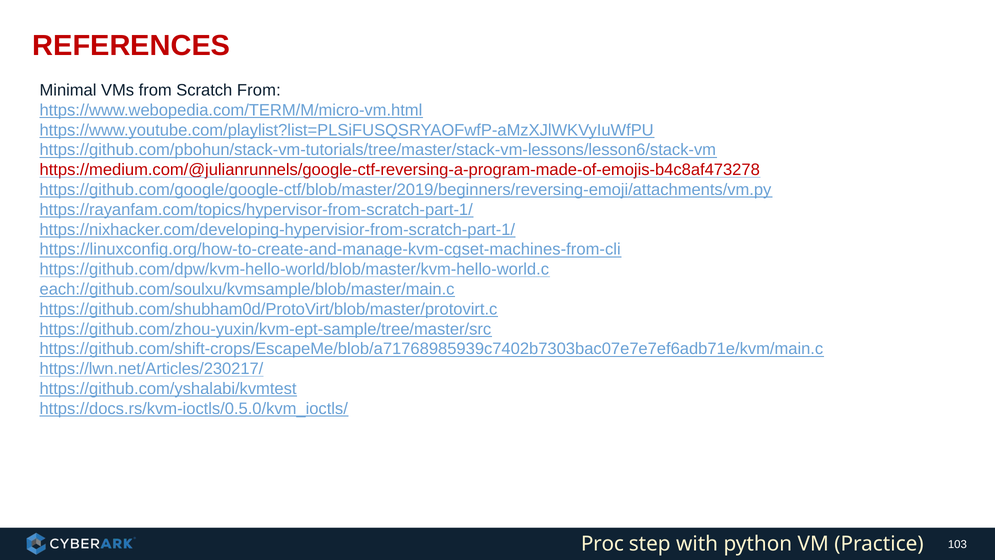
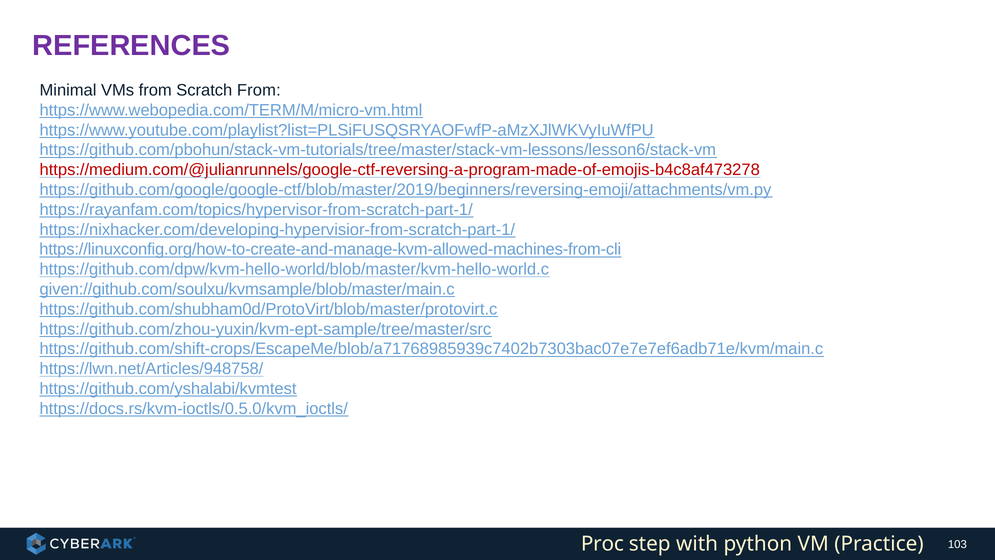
REFERENCES colour: red -> purple
https://linuxconfig.org/how-to-create-and-manage-kvm-cgset-machines-from-cli: https://linuxconfig.org/how-to-create-and-manage-kvm-cgset-machines-from-cli -> https://linuxconfig.org/how-to-create-and-manage-kvm-allowed-machines-from-cli
each://github.com/soulxu/kvmsample/blob/master/main.c: each://github.com/soulxu/kvmsample/blob/master/main.c -> given://github.com/soulxu/kvmsample/blob/master/main.c
https://lwn.net/Articles/230217/: https://lwn.net/Articles/230217/ -> https://lwn.net/Articles/948758/
